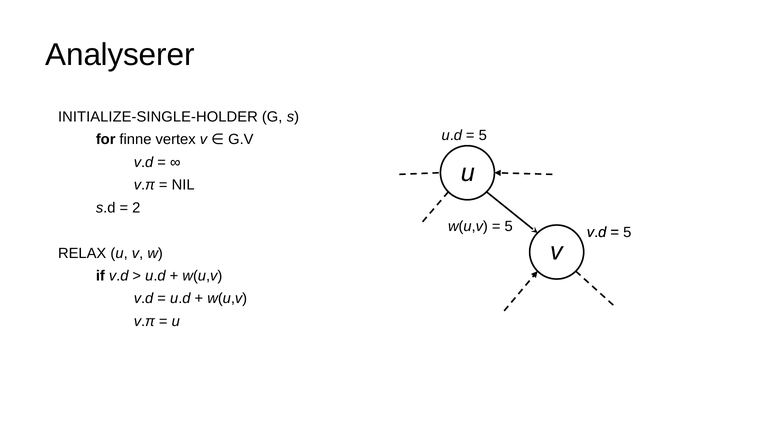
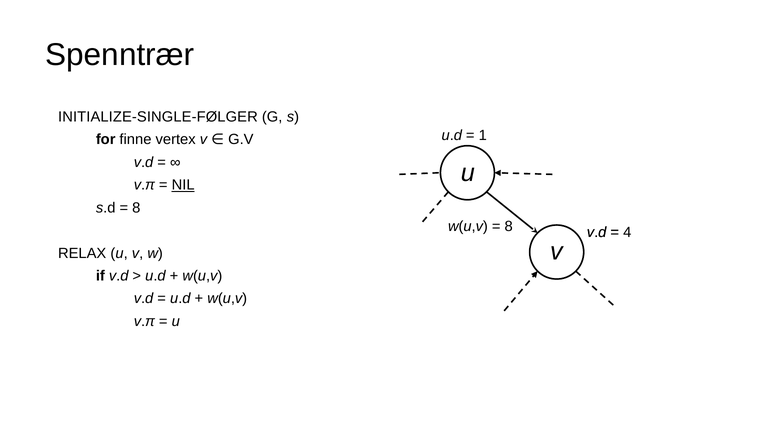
Analyserer: Analyserer -> Spenntrær
INITIALIZE-SINGLE-HOLDER: INITIALIZE-SINGLE-HOLDER -> INITIALIZE-SINGLE-FØLGER
5 at (483, 135): 5 -> 1
NIL underline: none -> present
2 at (136, 208): 2 -> 8
5 at (509, 226): 5 -> 8
5 at (627, 232): 5 -> 4
